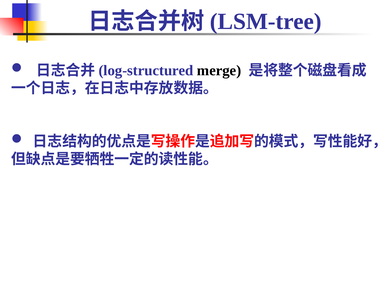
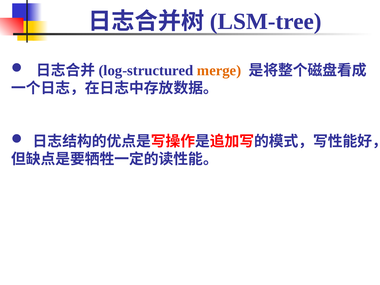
merge colour: black -> orange
